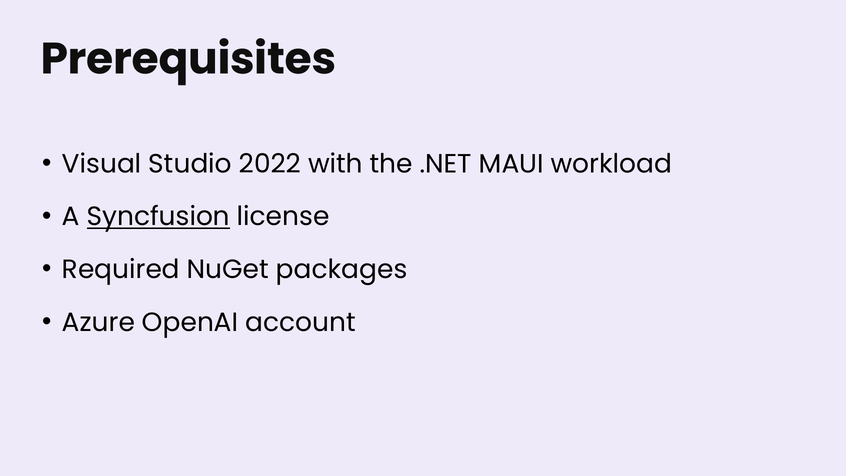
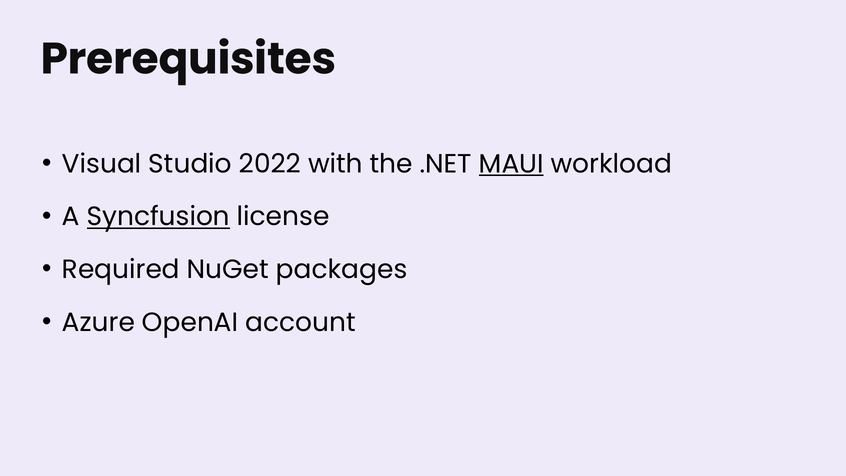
MAUI underline: none -> present
